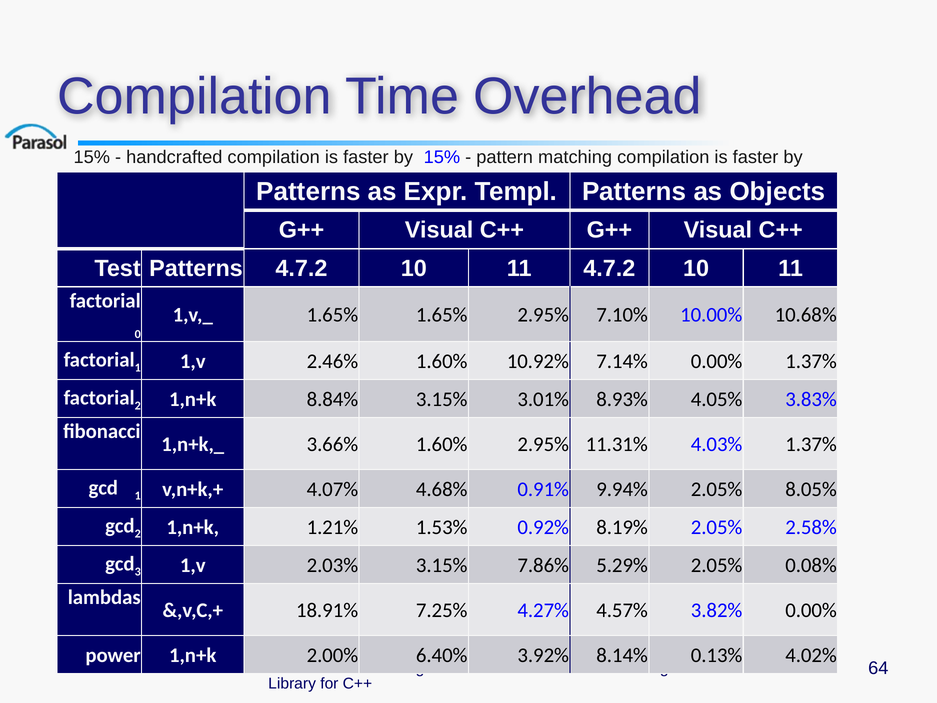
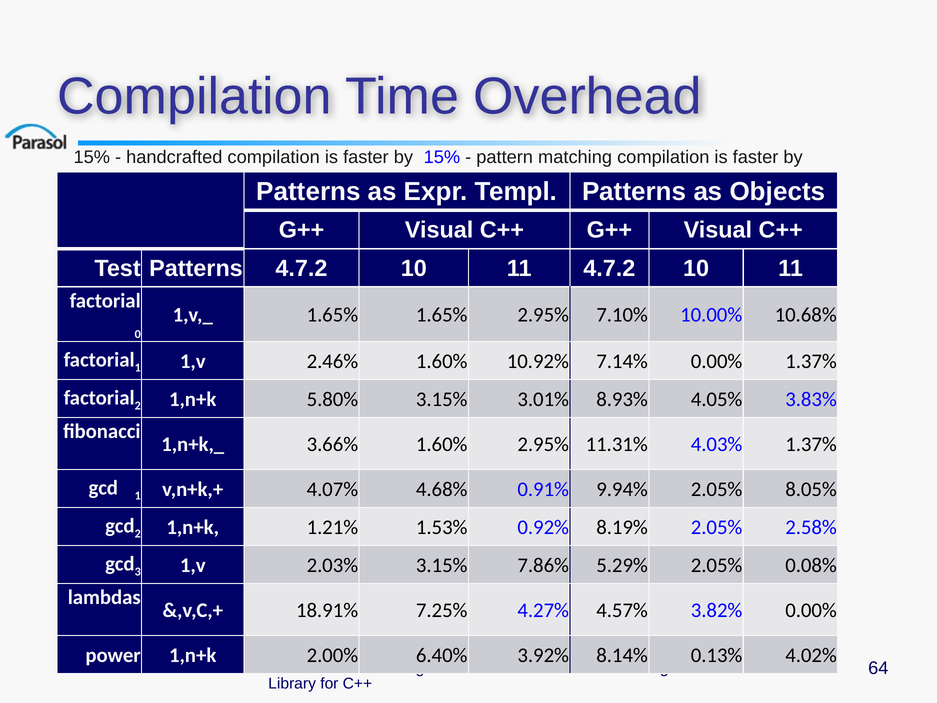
8.84%: 8.84% -> 5.80%
